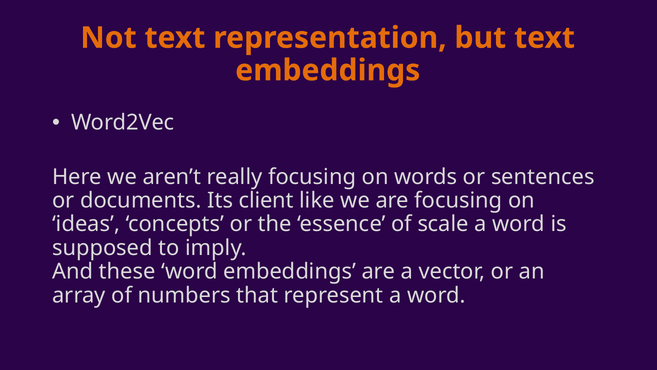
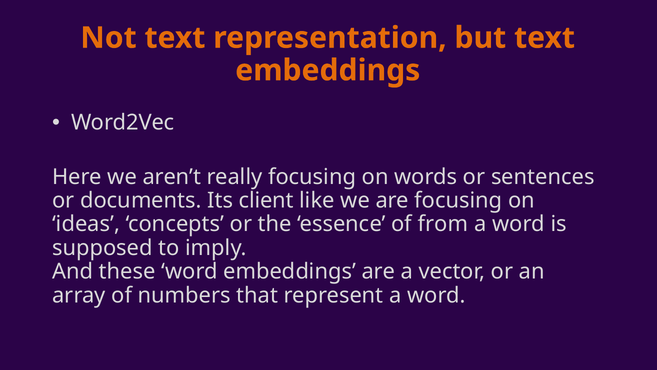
scale: scale -> from
